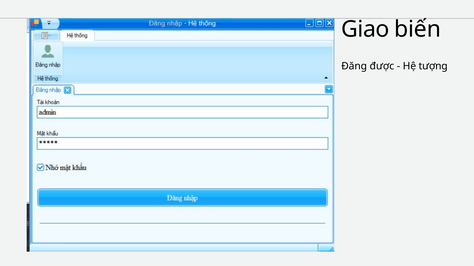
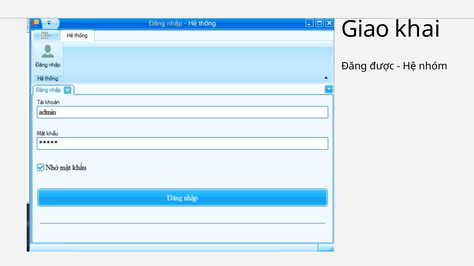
biến: biến -> khai
tượng: tượng -> nhóm
